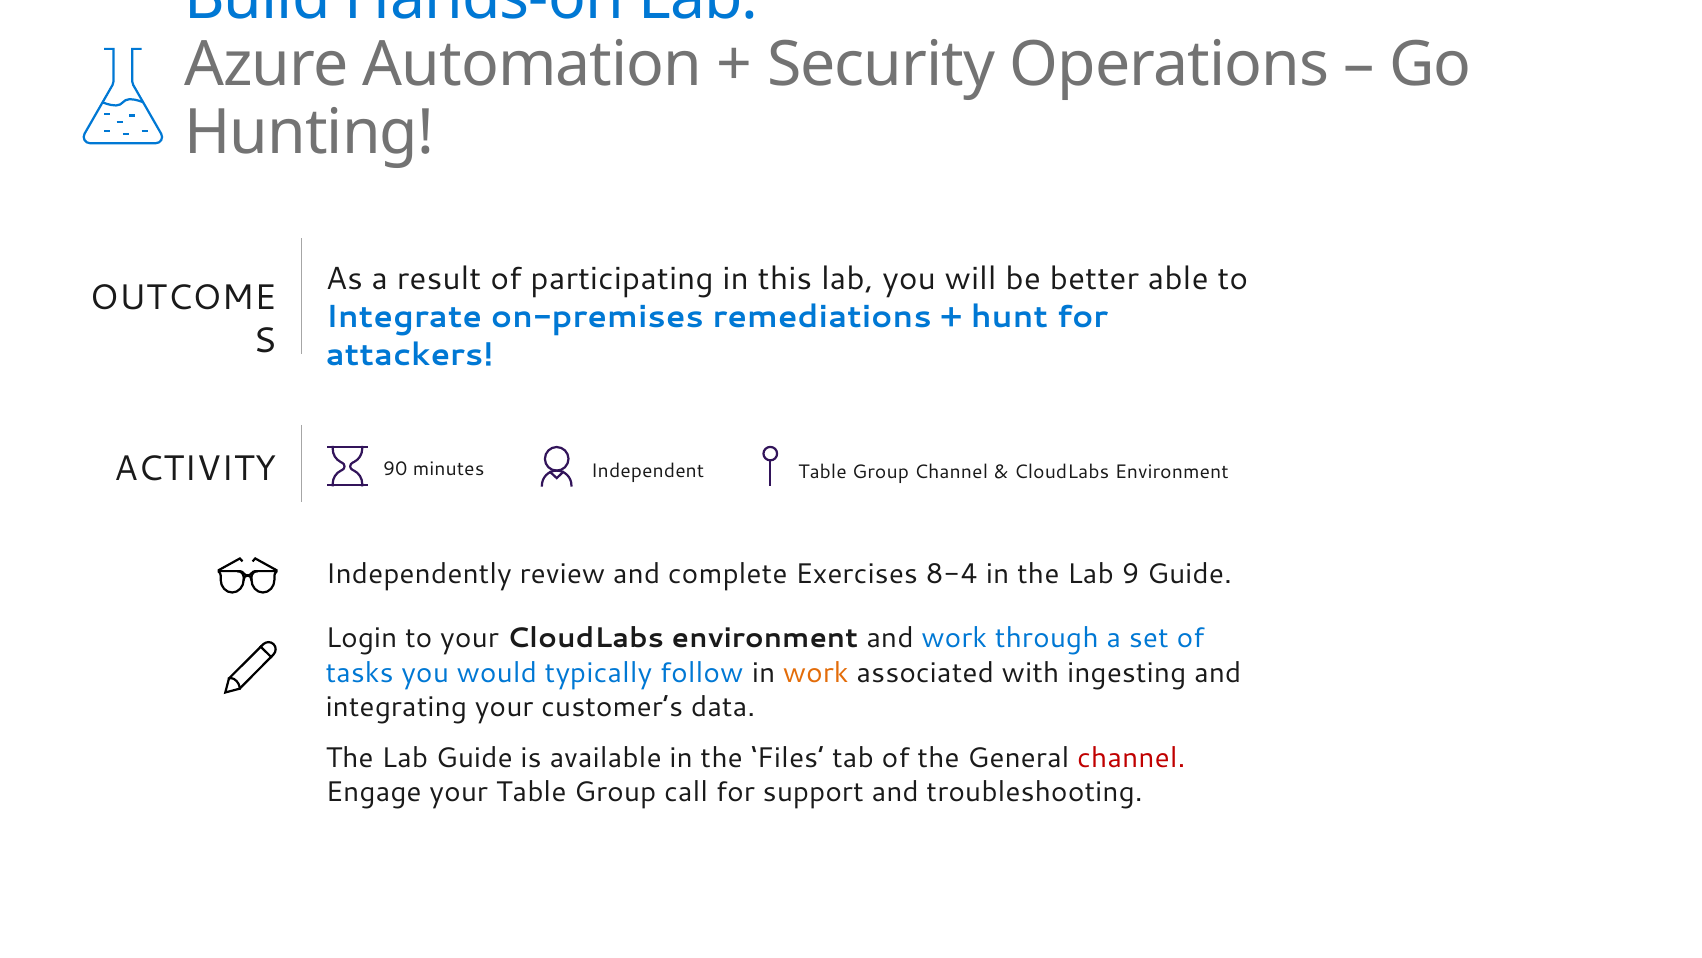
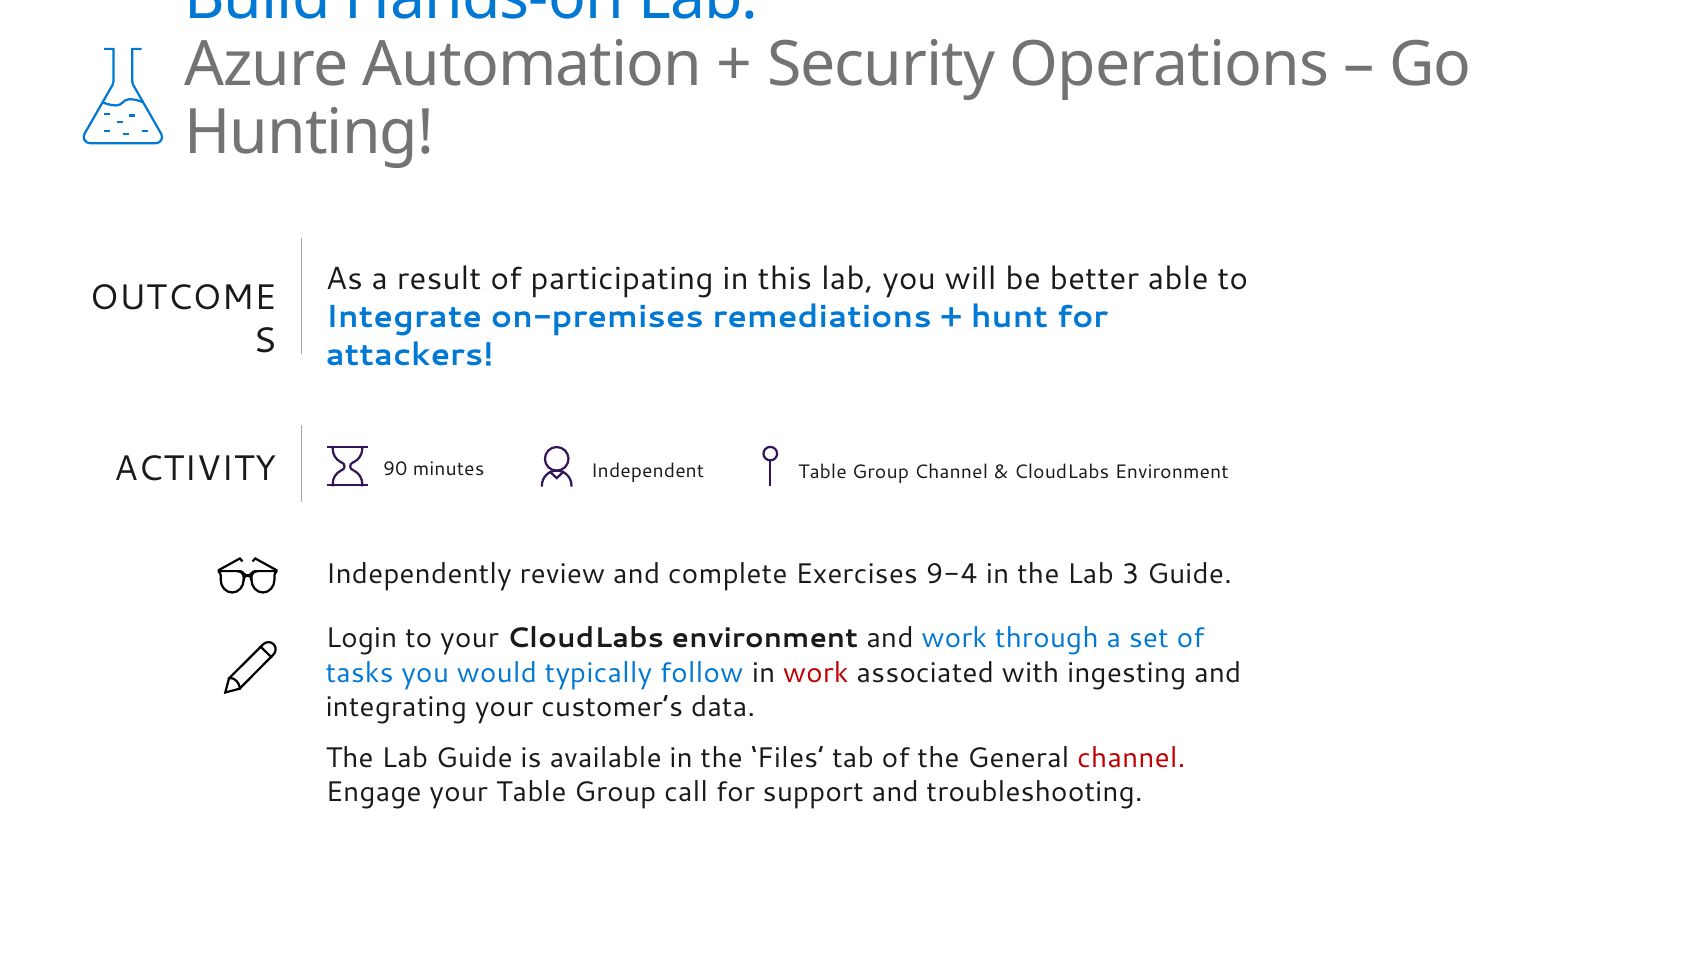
8-4: 8-4 -> 9-4
9: 9 -> 3
work at (816, 672) colour: orange -> red
